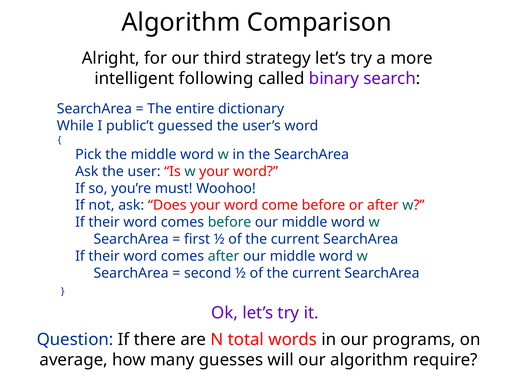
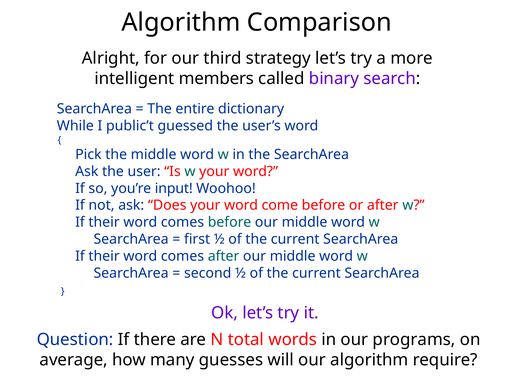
following: following -> members
must: must -> input
